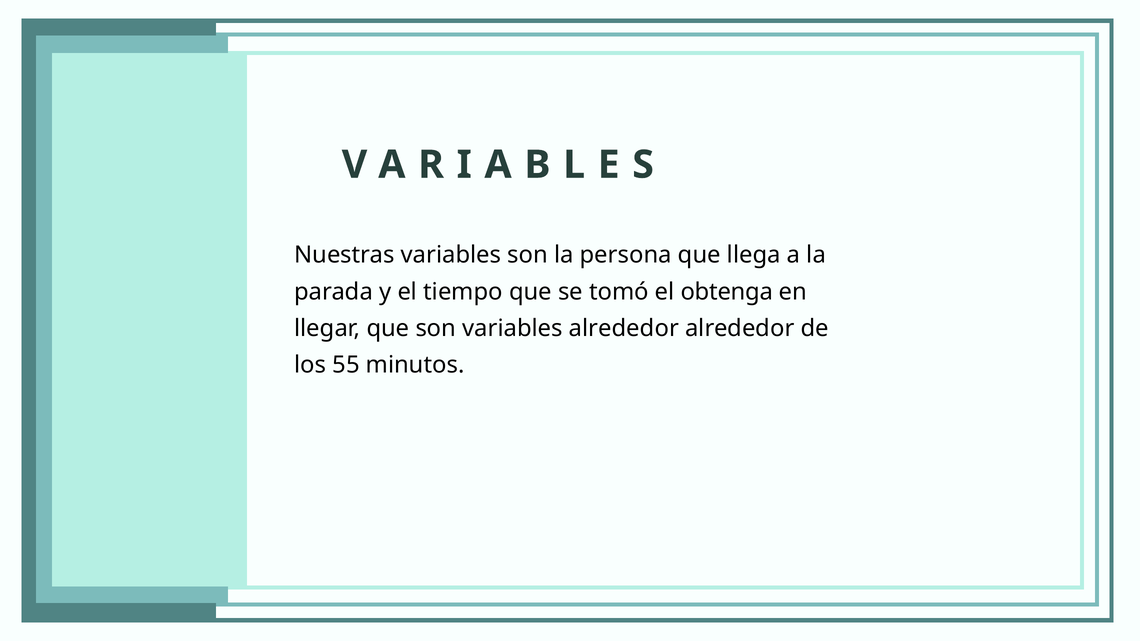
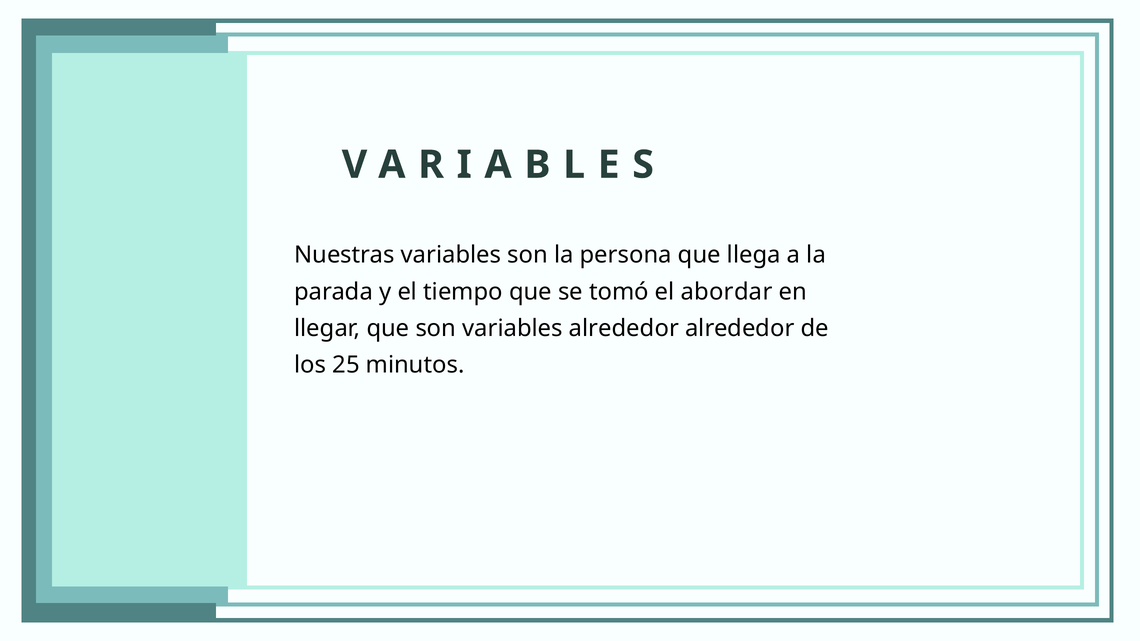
obtenga: obtenga -> abordar
55: 55 -> 25
